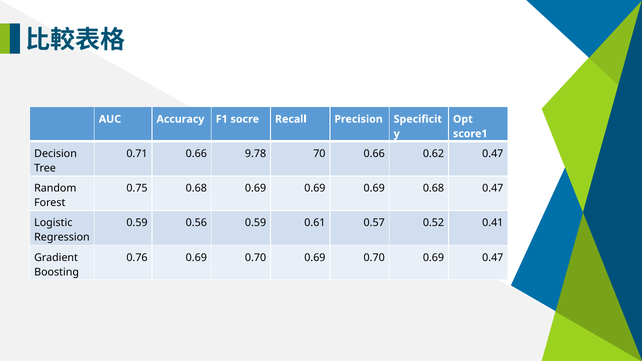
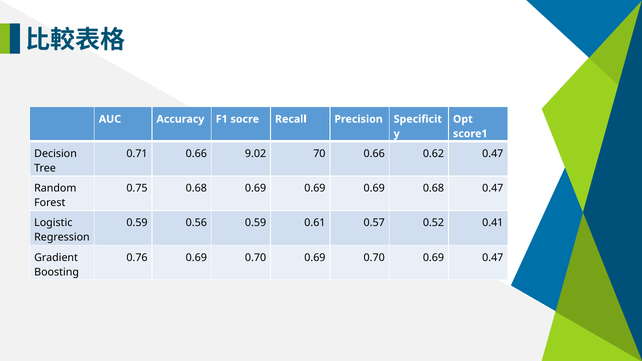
9.78: 9.78 -> 9.02
